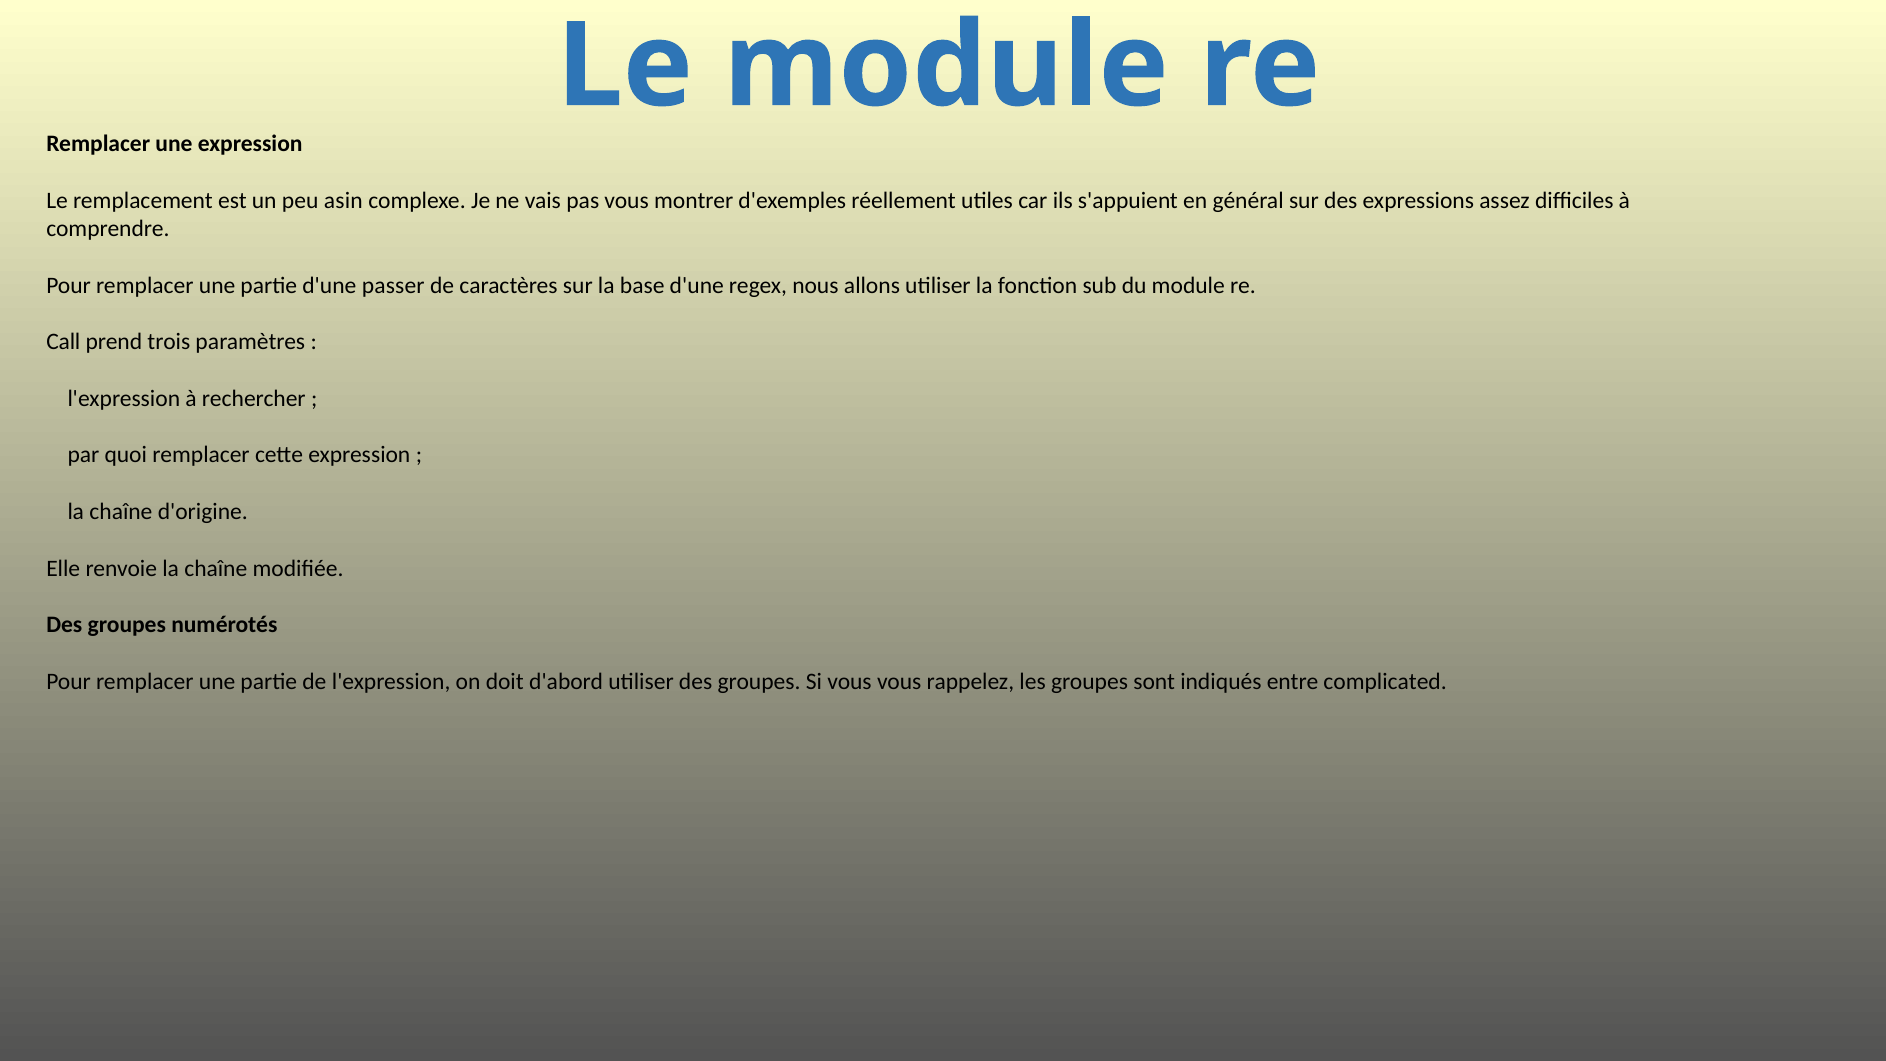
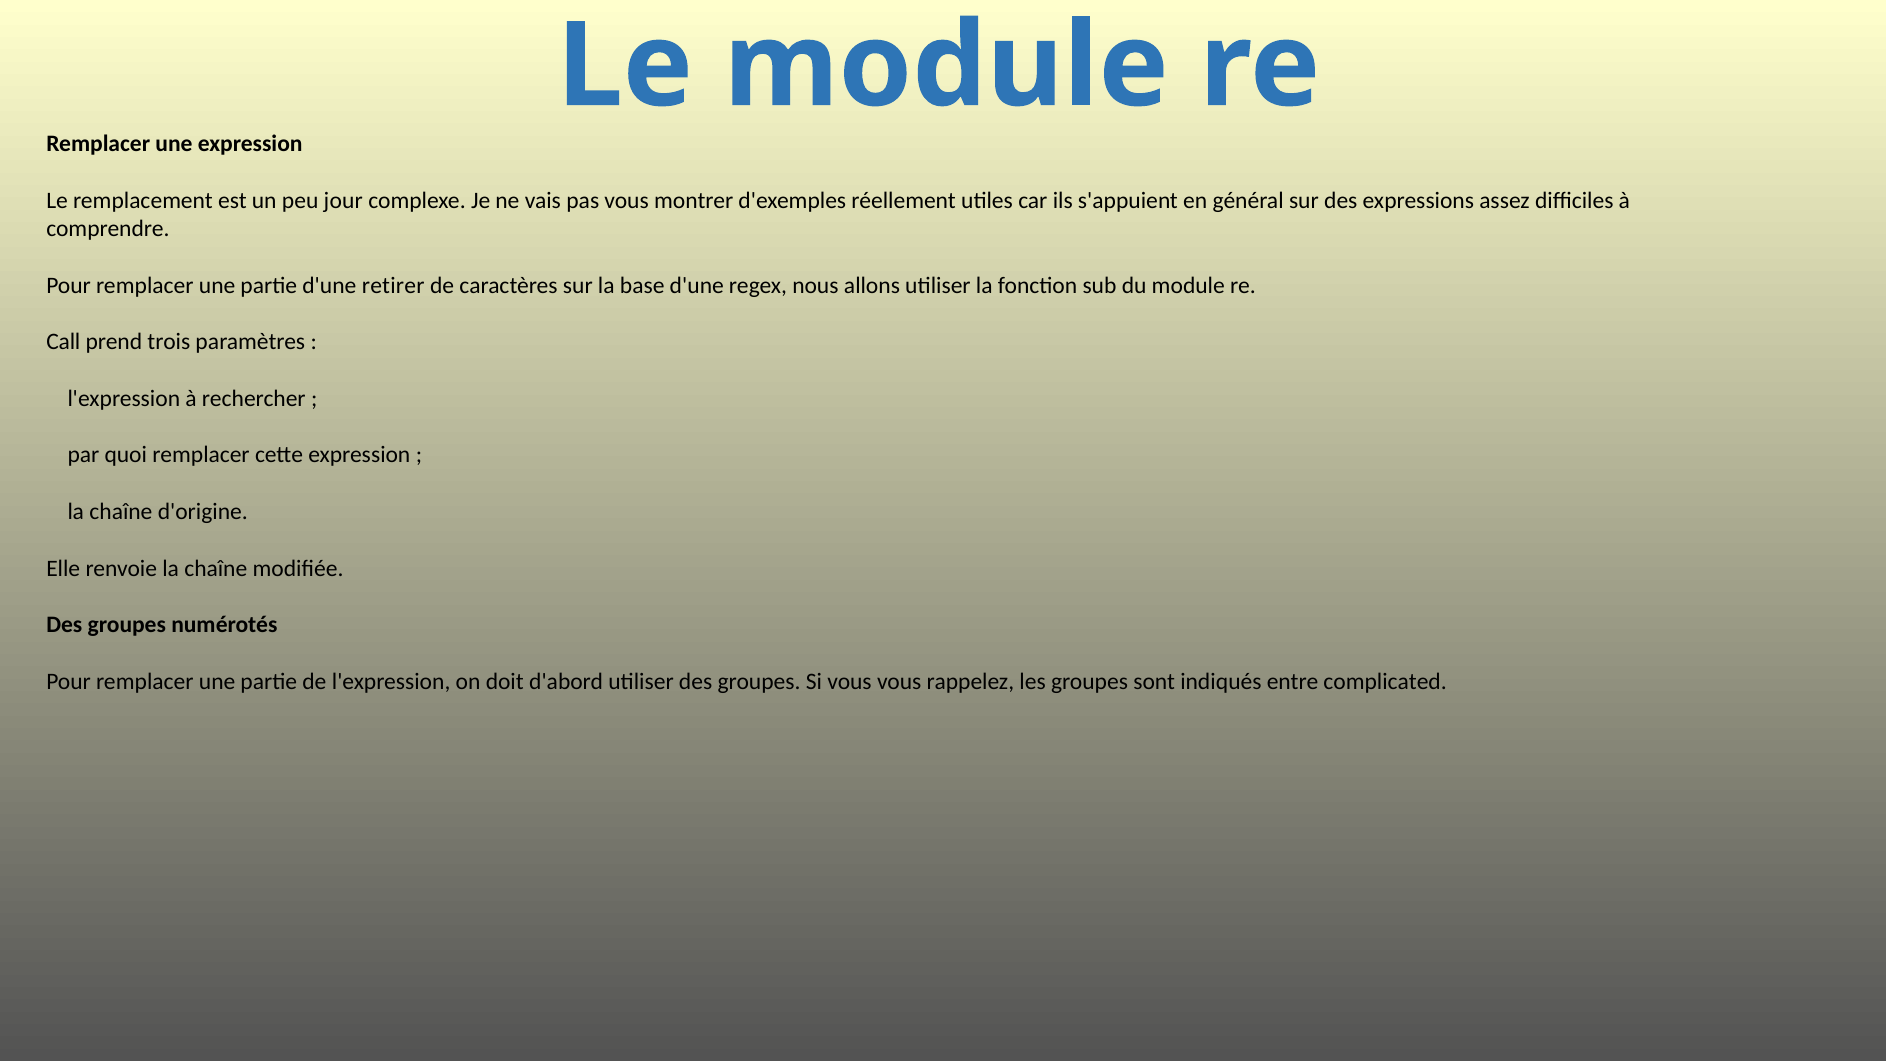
asin: asin -> jour
passer: passer -> retirer
